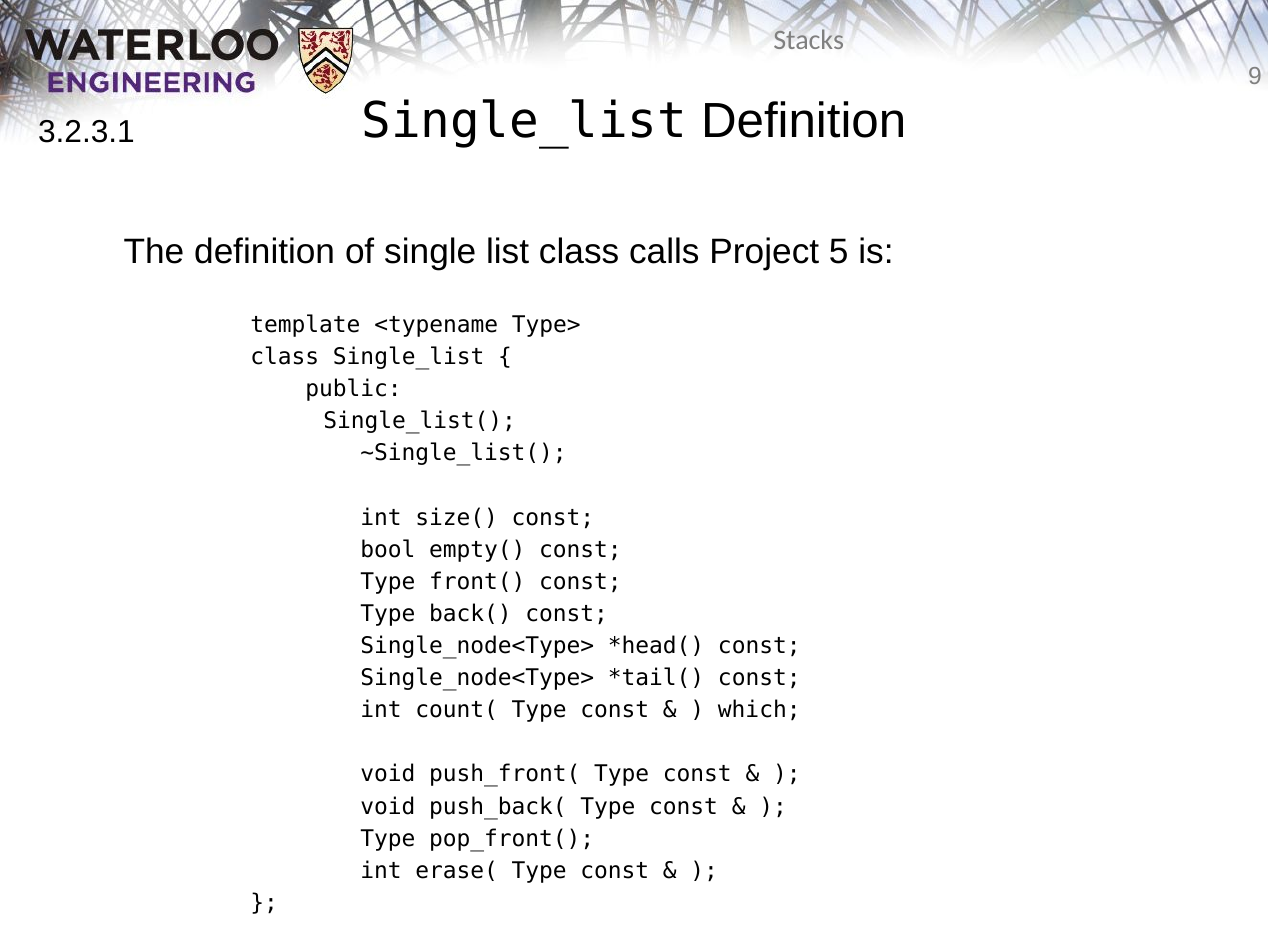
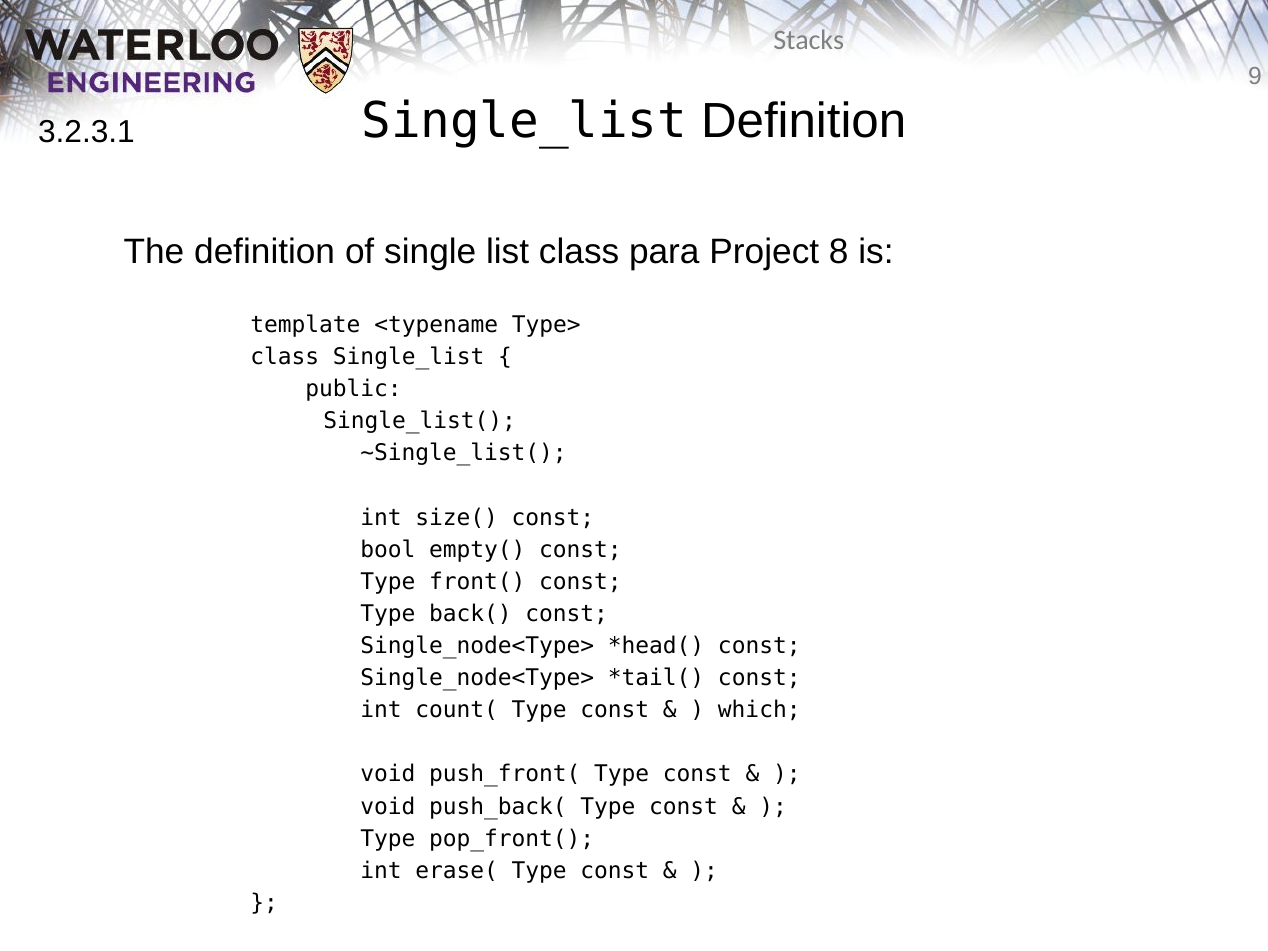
calls: calls -> para
5: 5 -> 8
